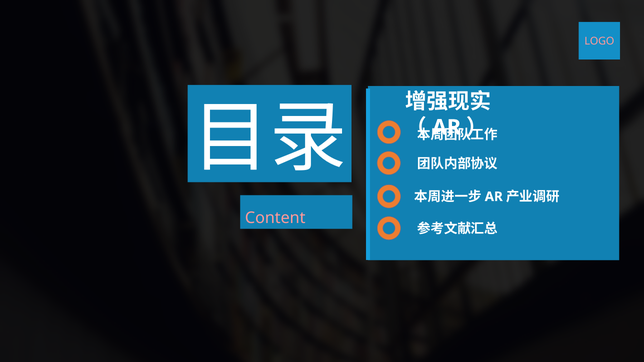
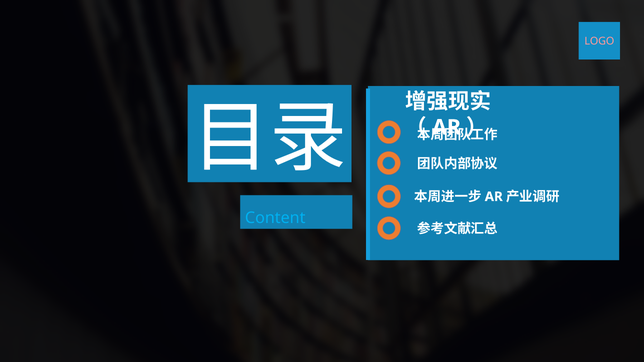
Content colour: pink -> light blue
